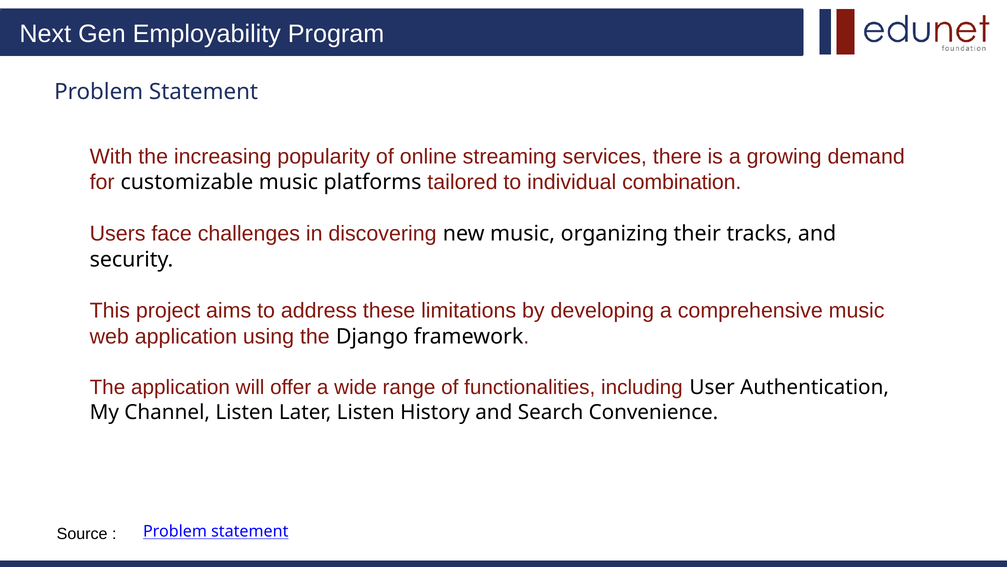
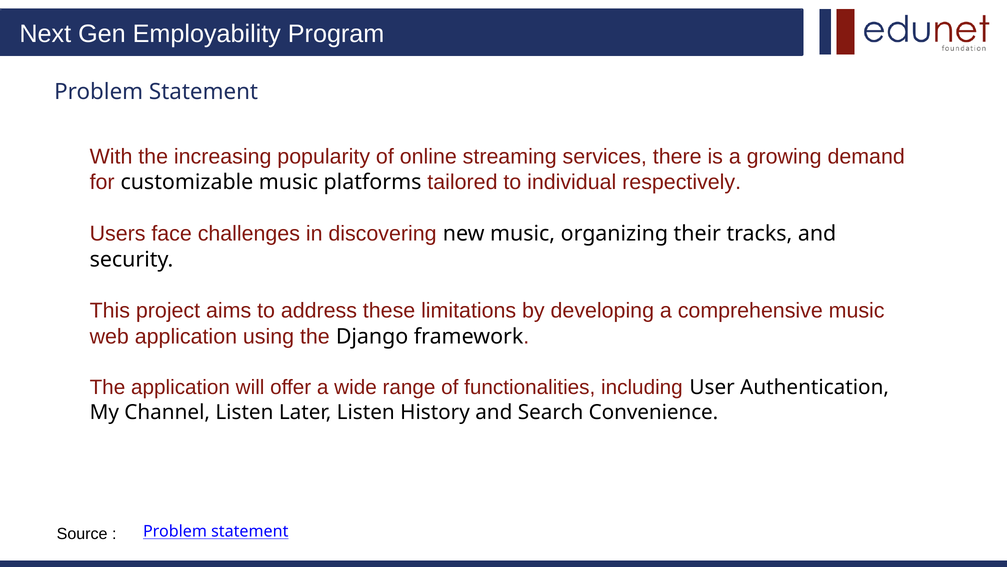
combination: combination -> respectively
